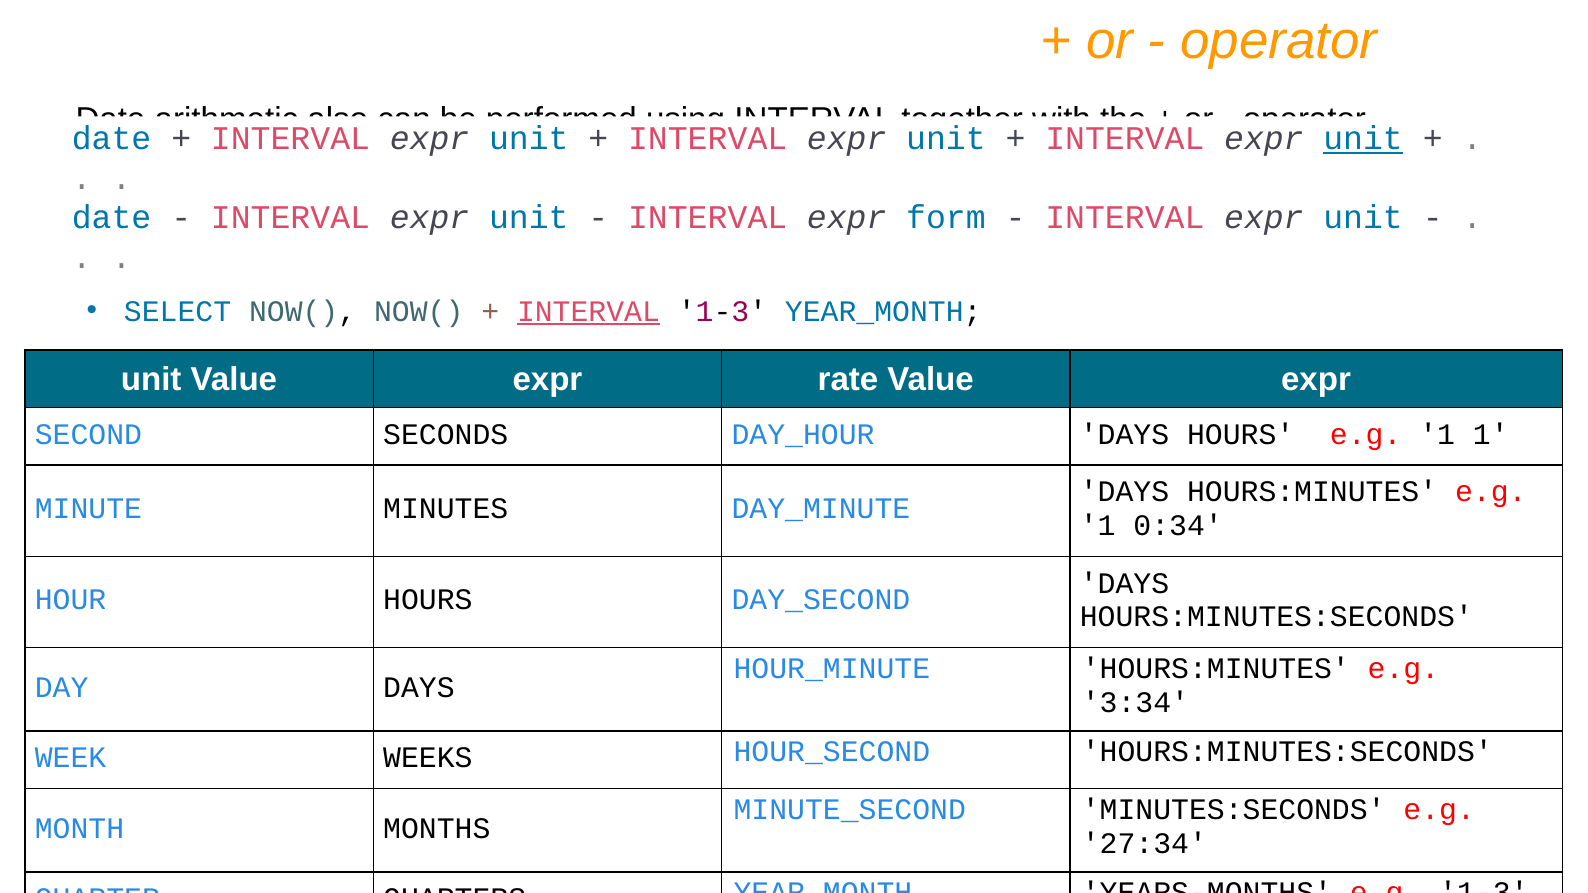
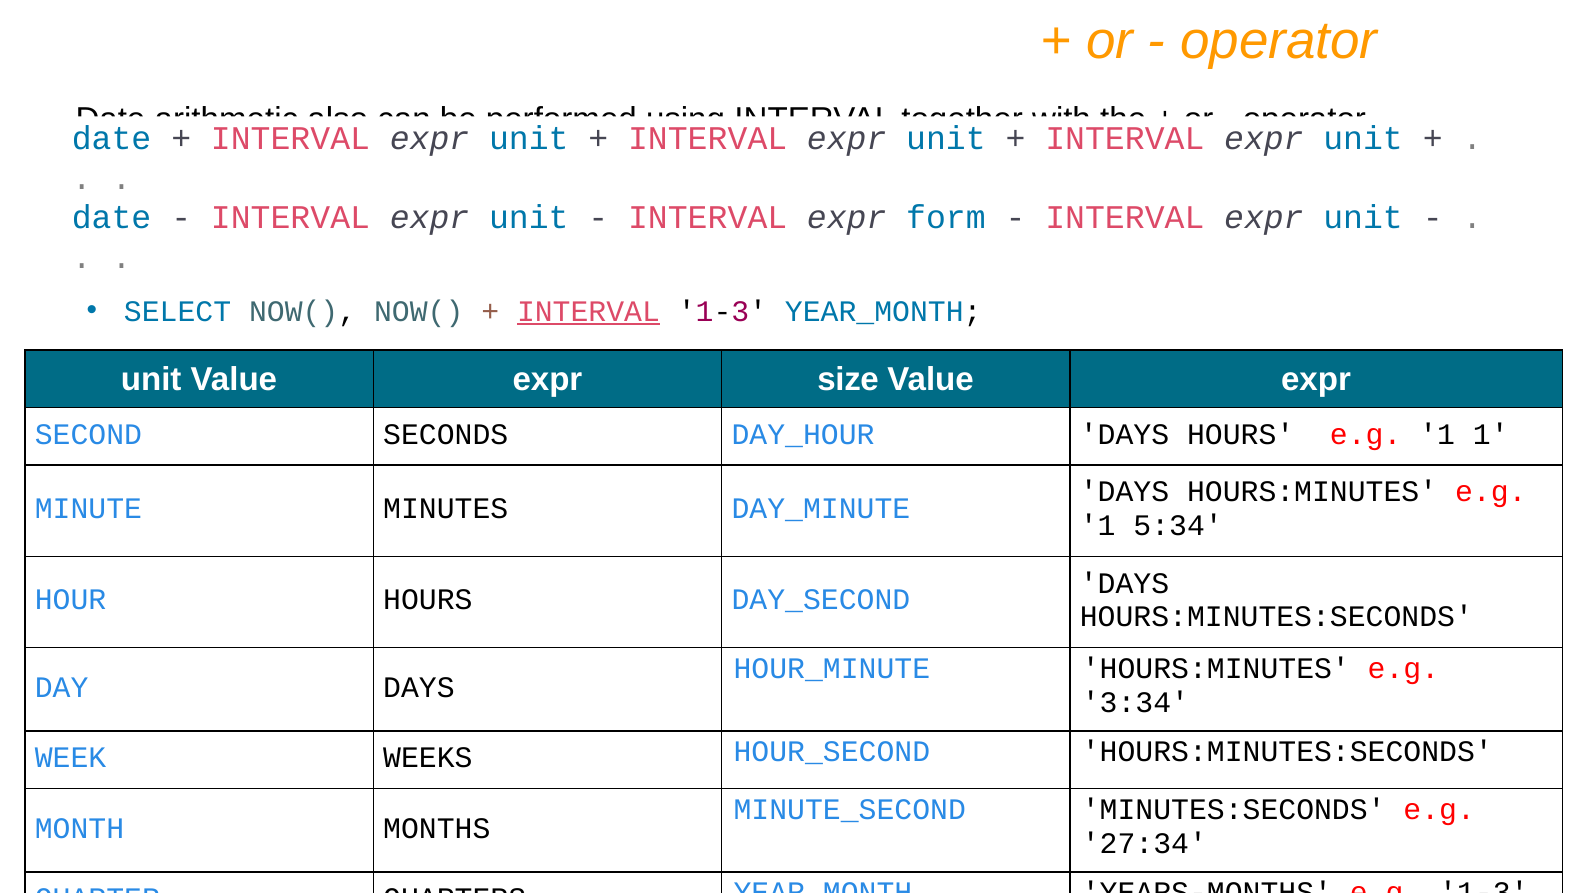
unit at (1363, 139) underline: present -> none
rate: rate -> size
0:34: 0:34 -> 5:34
